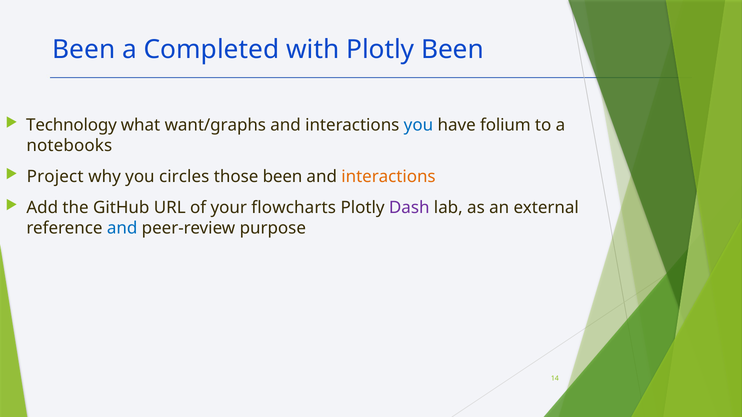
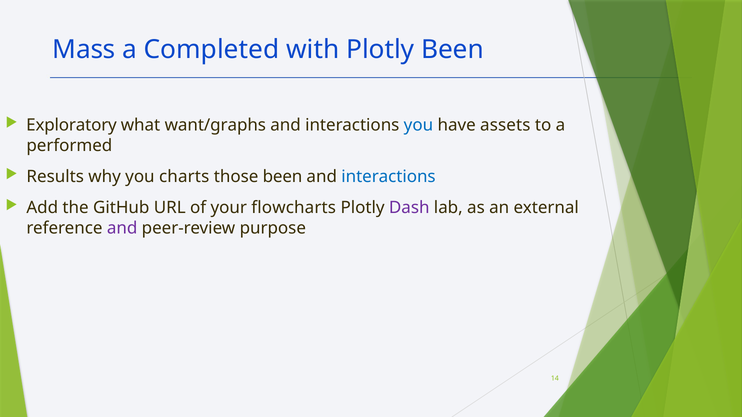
Been at (84, 50): Been -> Mass
Technology: Technology -> Exploratory
folium: folium -> assets
notebooks: notebooks -> performed
Project: Project -> Results
circles: circles -> charts
interactions at (388, 177) colour: orange -> blue
and at (122, 228) colour: blue -> purple
